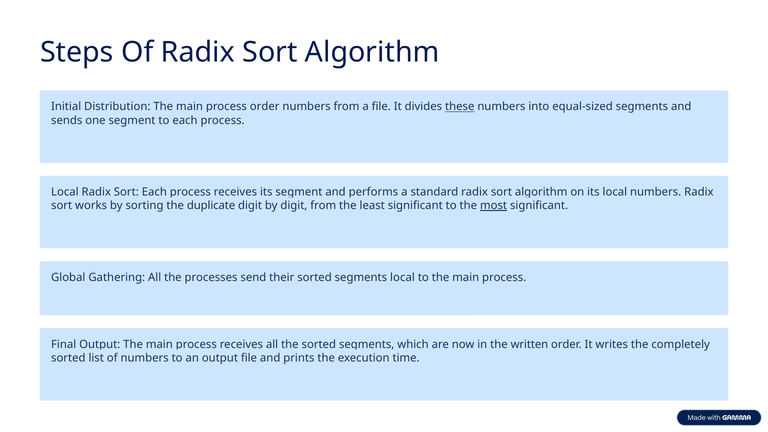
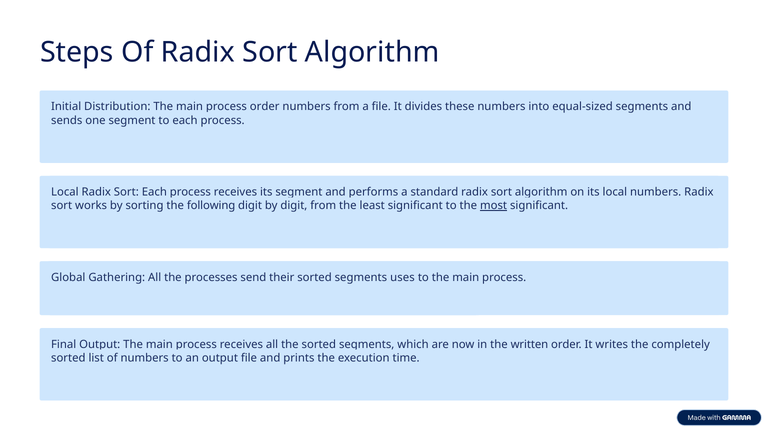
these underline: present -> none
duplicate: duplicate -> following
segments local: local -> uses
